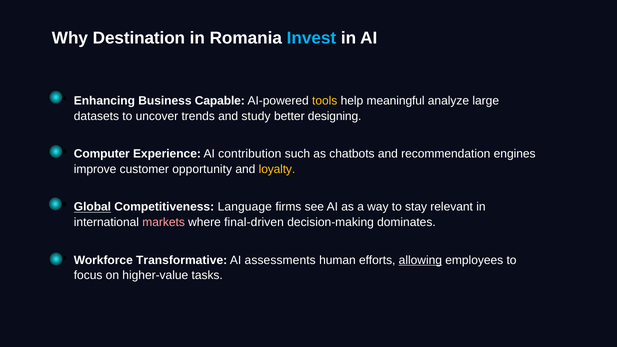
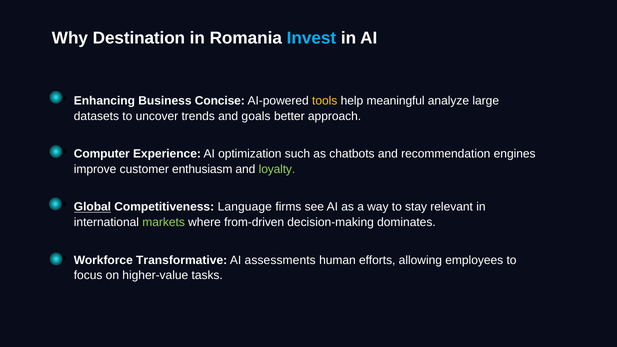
Capable: Capable -> Concise
study: study -> goals
designing: designing -> approach
contribution: contribution -> optimization
opportunity: opportunity -> enthusiasm
loyalty colour: yellow -> light green
markets colour: pink -> light green
final-driven: final-driven -> from-driven
allowing underline: present -> none
